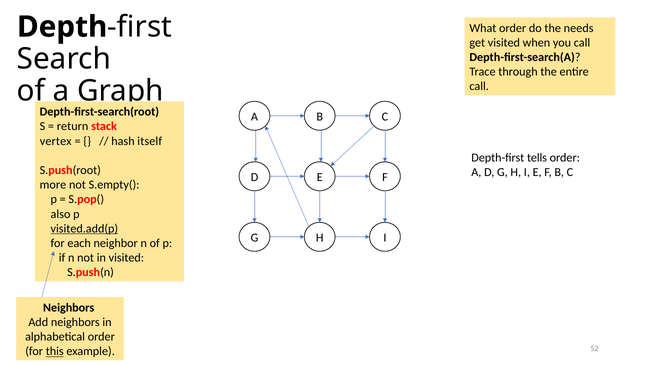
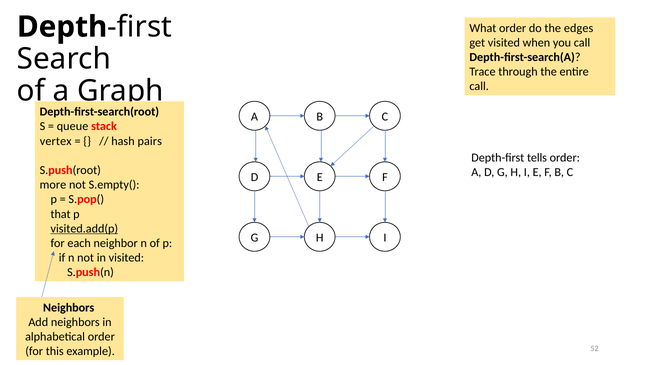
needs: needs -> edges
return: return -> queue
itself: itself -> pairs
also: also -> that
this underline: present -> none
